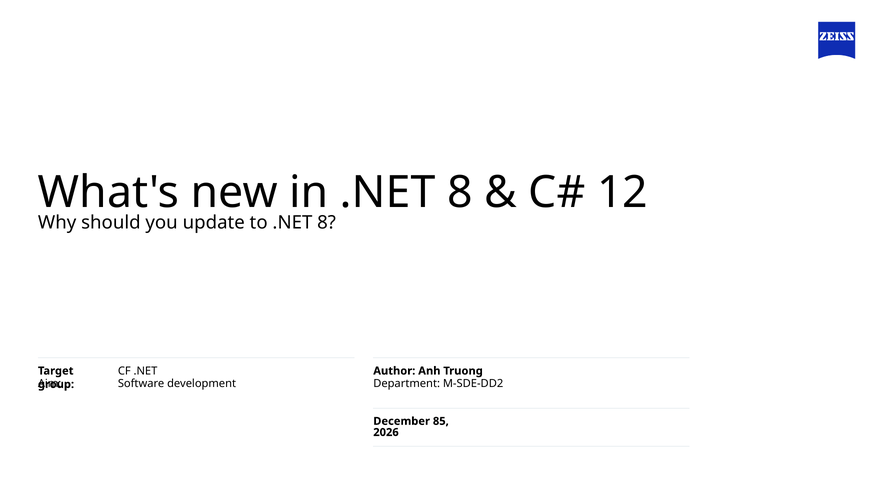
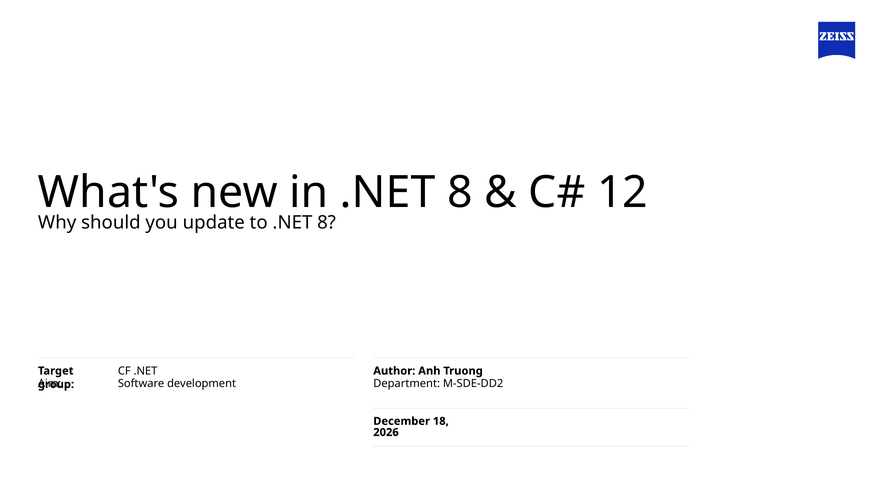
85: 85 -> 18
